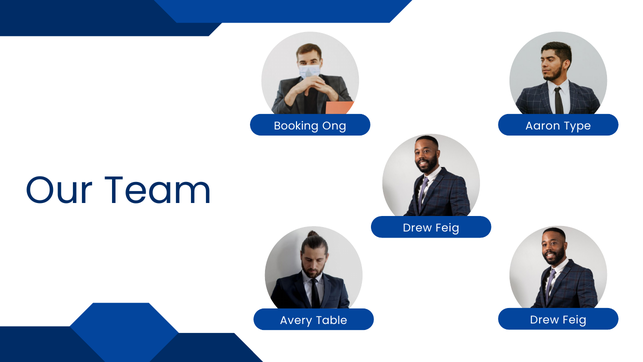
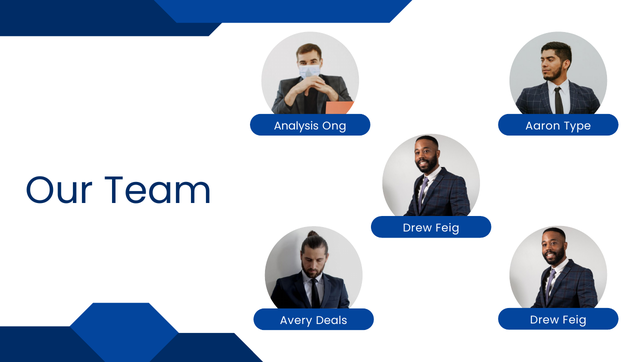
Booking: Booking -> Analysis
Table: Table -> Deals
